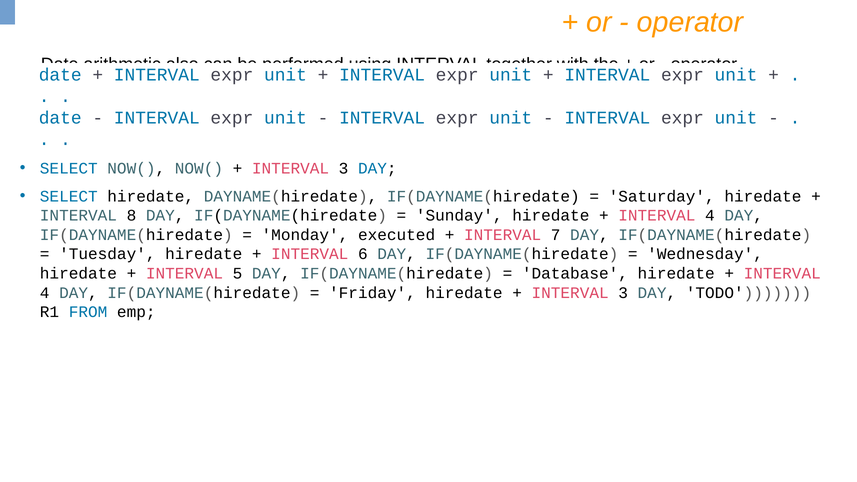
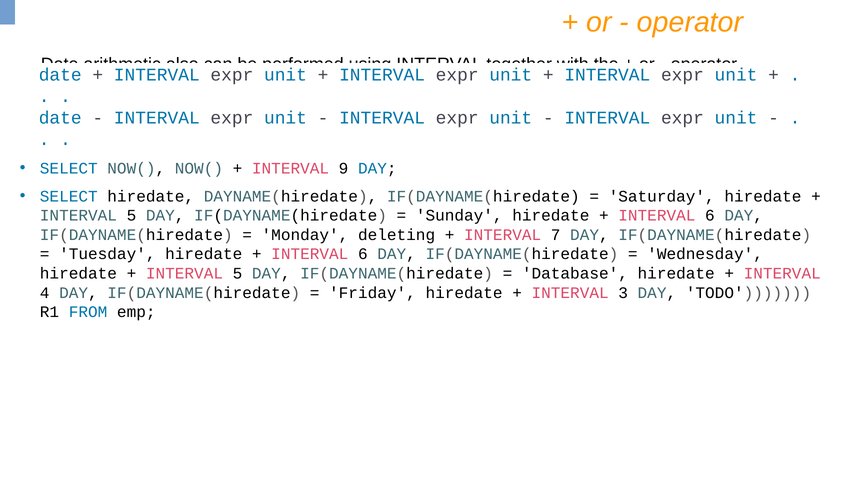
3 at (344, 169): 3 -> 9
8 at (131, 216): 8 -> 5
4 at (710, 216): 4 -> 6
executed: executed -> deleting
